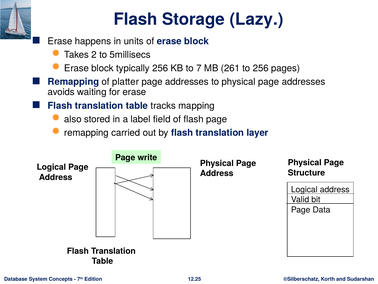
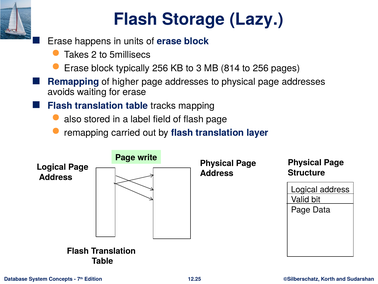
7: 7 -> 3
261: 261 -> 814
platter: platter -> higher
